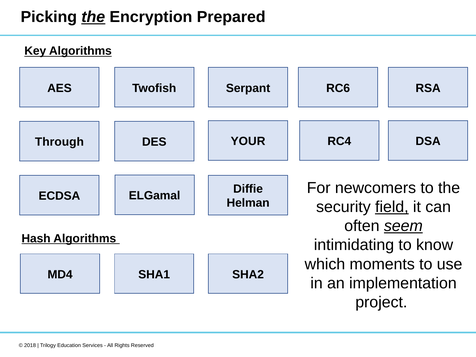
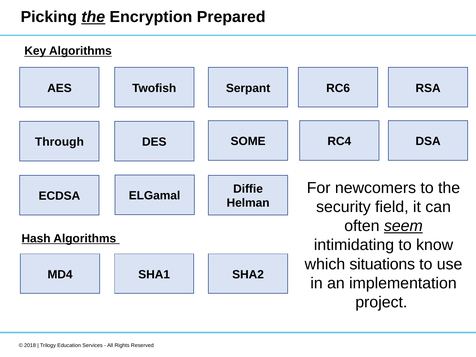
YOUR: YOUR -> SOME
field underline: present -> none
moments: moments -> situations
